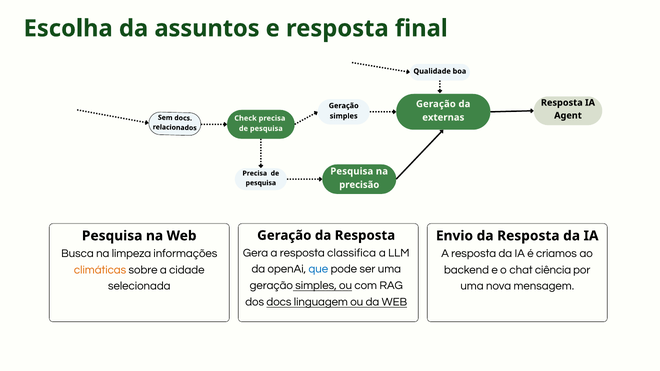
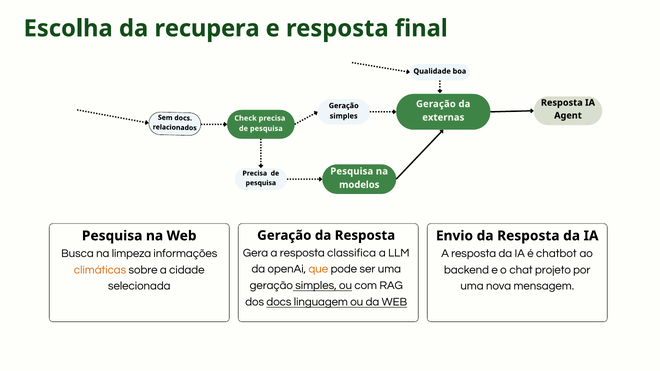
assuntos: assuntos -> recupera
precisão: precisão -> modelos
criamos: criamos -> chatbot
que colour: blue -> orange
ciência: ciência -> projeto
